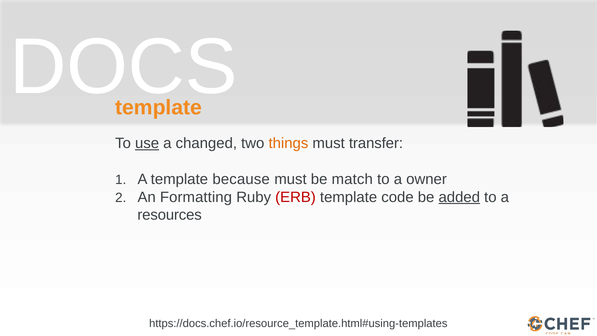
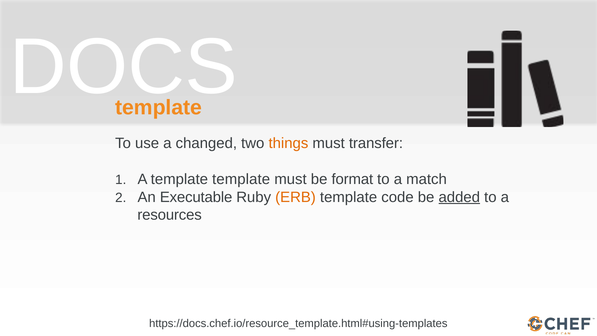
use underline: present -> none
template because: because -> template
match: match -> format
owner: owner -> match
Formatting: Formatting -> Executable
ERB colour: red -> orange
